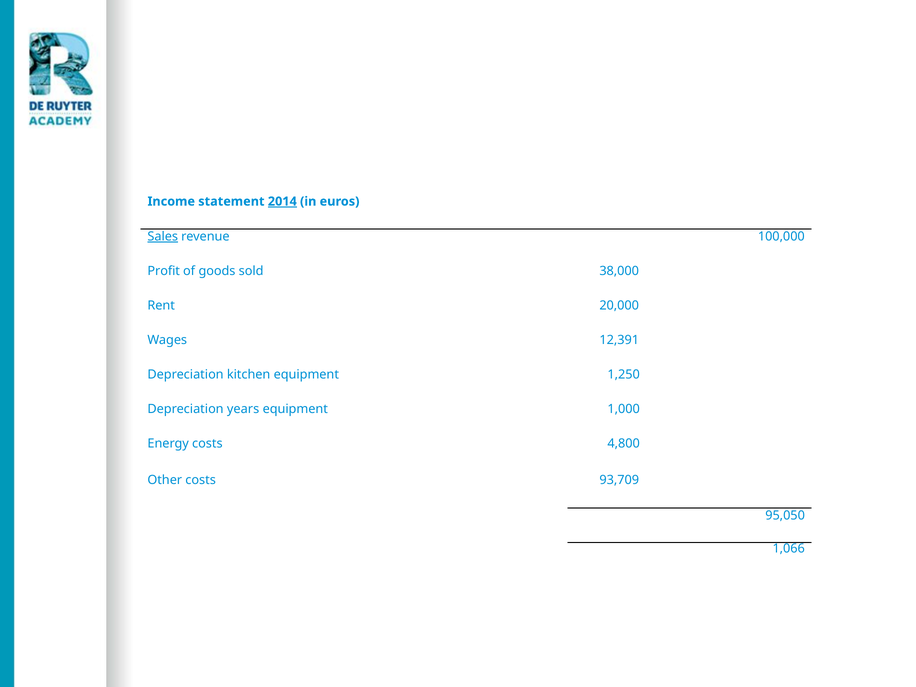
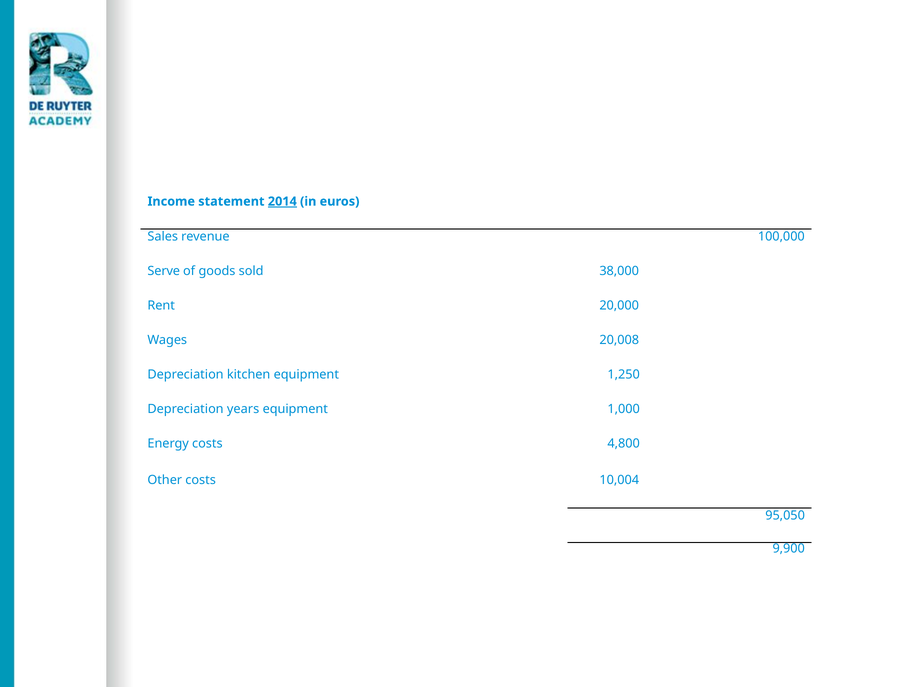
Sales underline: present -> none
Profit: Profit -> Serve
12,391: 12,391 -> 20,008
93,709: 93,709 -> 10,004
1,066: 1,066 -> 9,900
